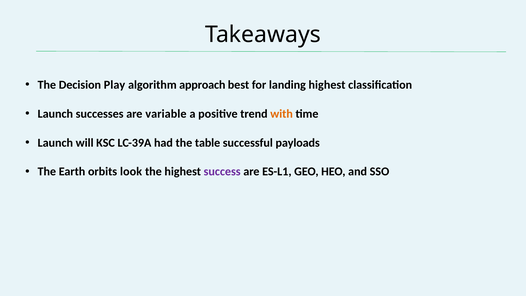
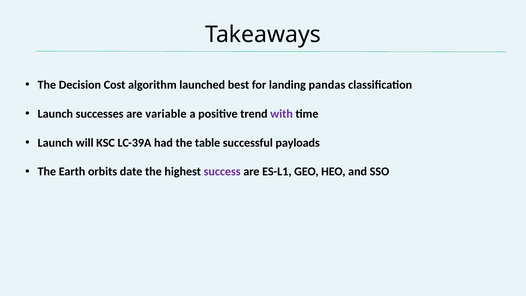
Play: Play -> Cost
approach: approach -> launched
landing highest: highest -> pandas
with colour: orange -> purple
look: look -> date
